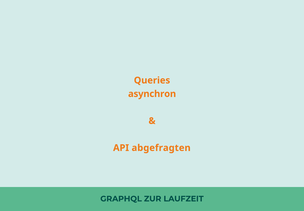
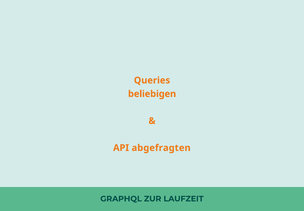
asynchron: asynchron -> beliebigen
